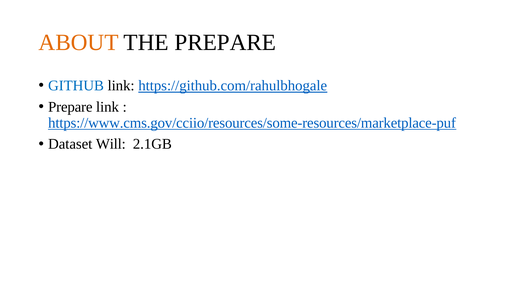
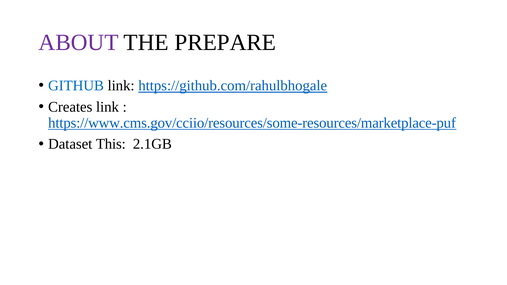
ABOUT colour: orange -> purple
Prepare at (70, 107): Prepare -> Creates
Will: Will -> This
